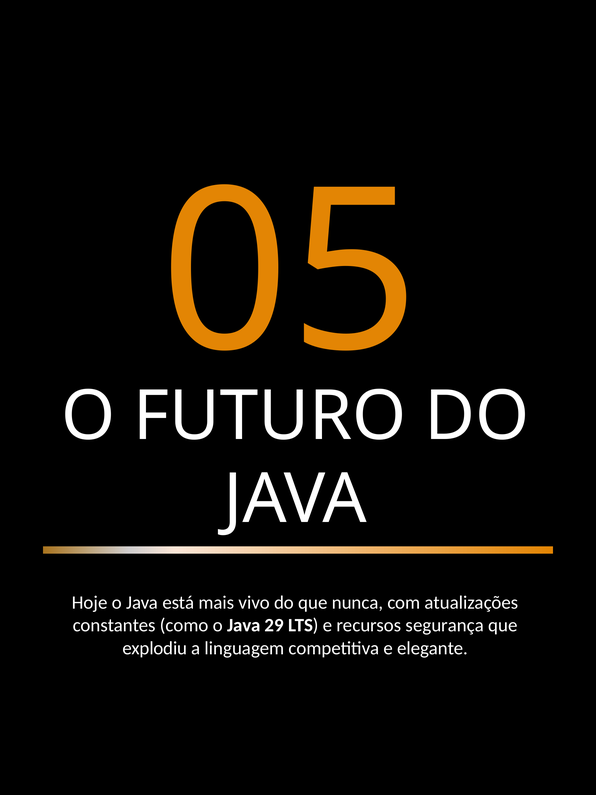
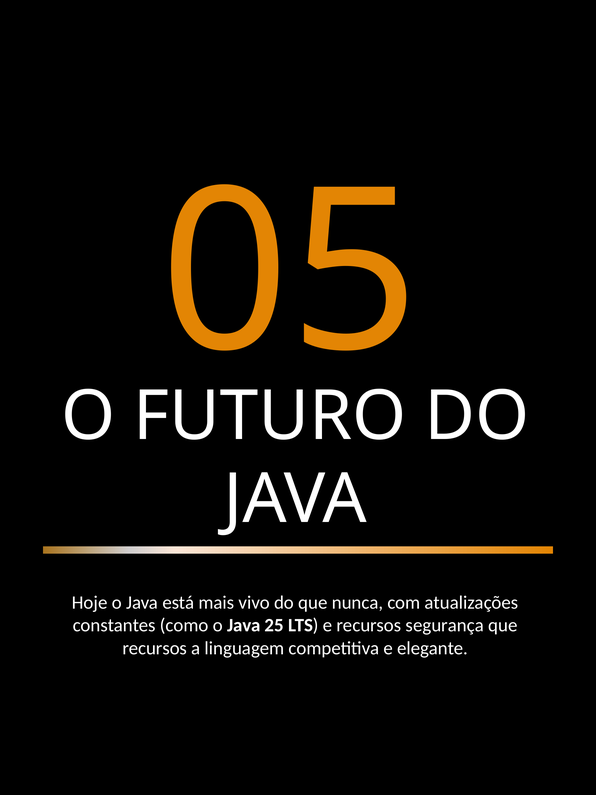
29: 29 -> 25
explodiu at (155, 648): explodiu -> recursos
